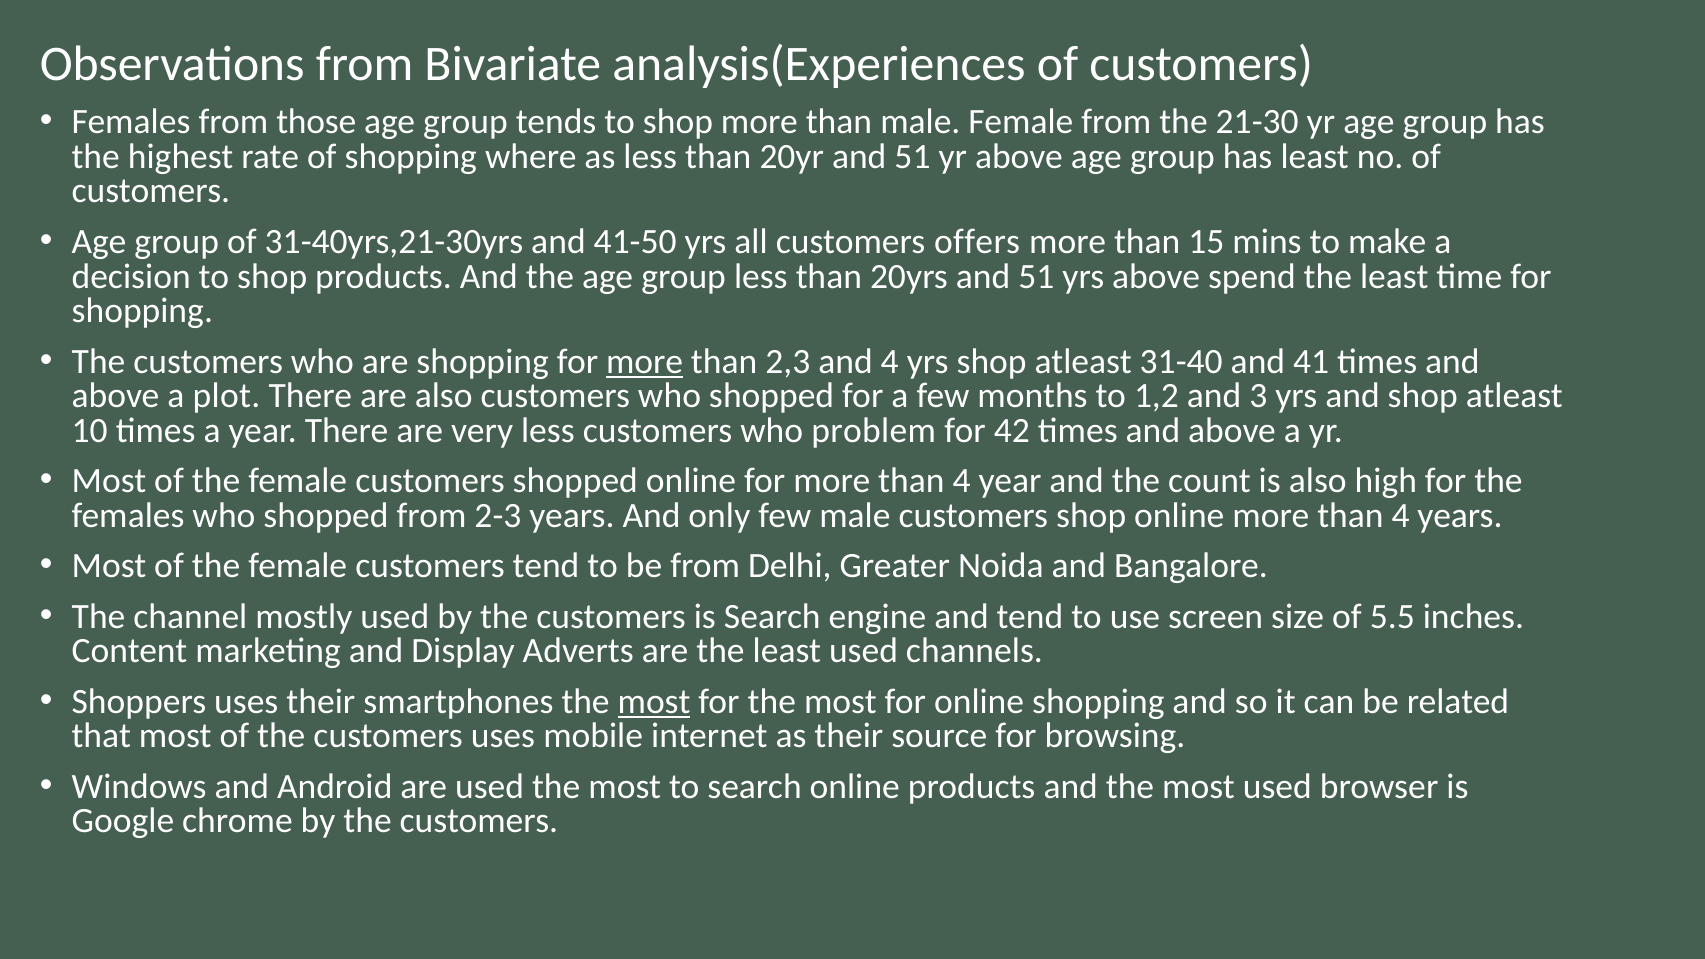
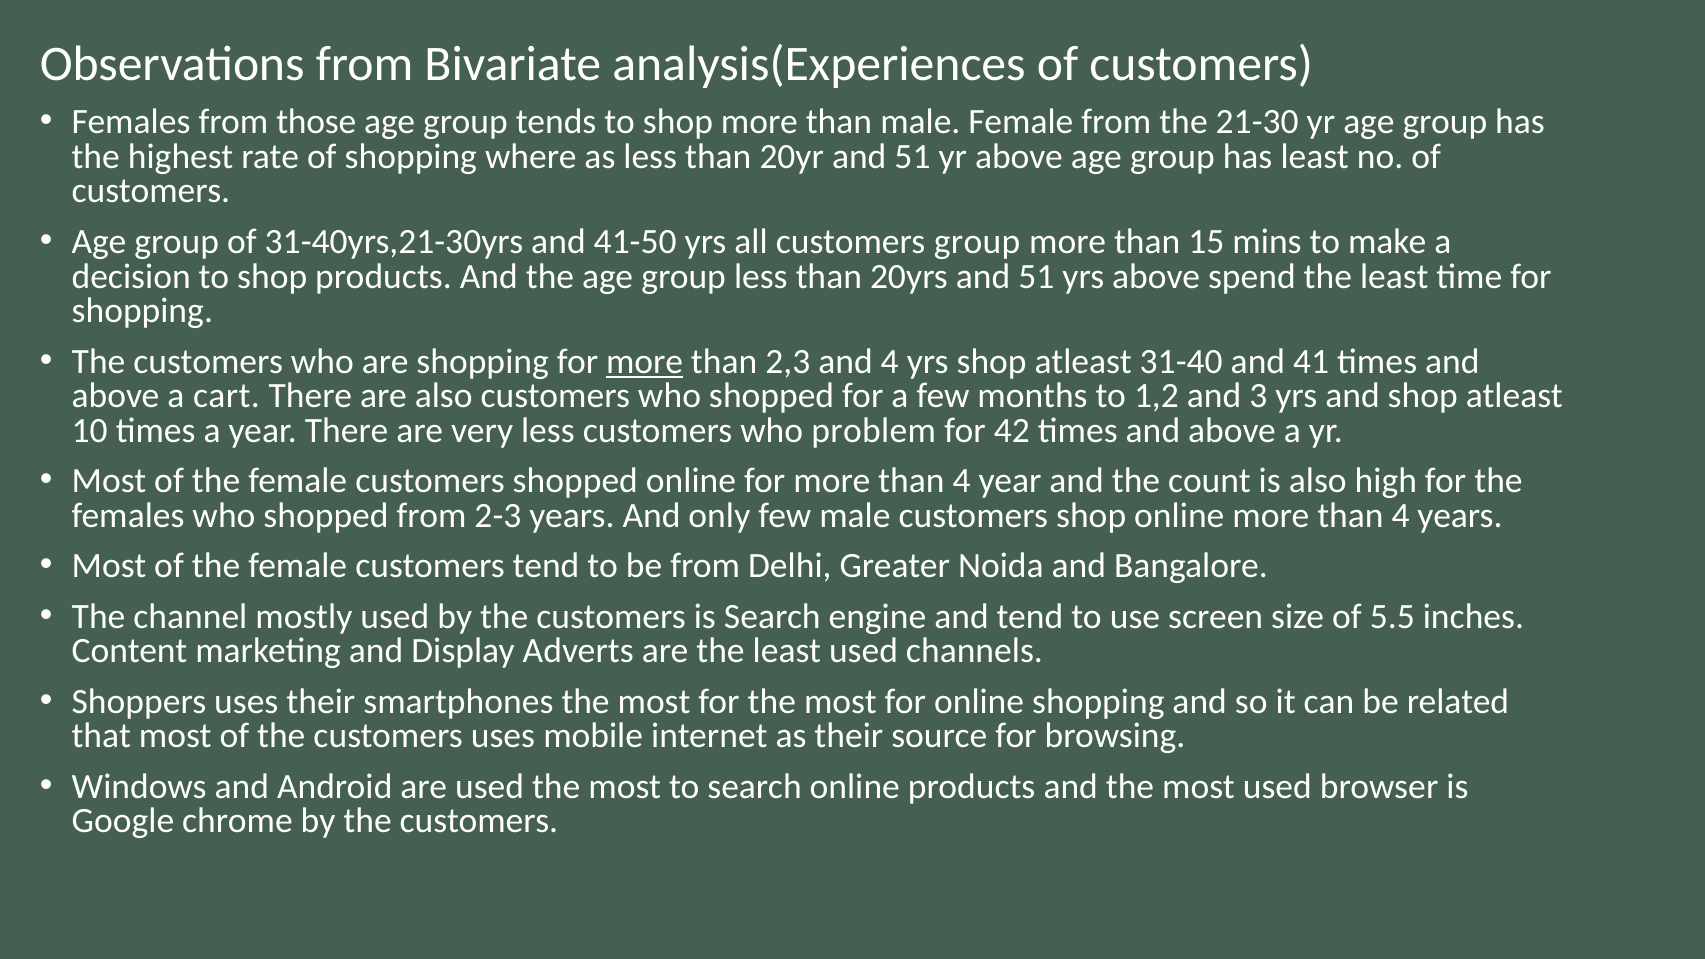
customers offers: offers -> group
plot: plot -> cart
most at (654, 701) underline: present -> none
